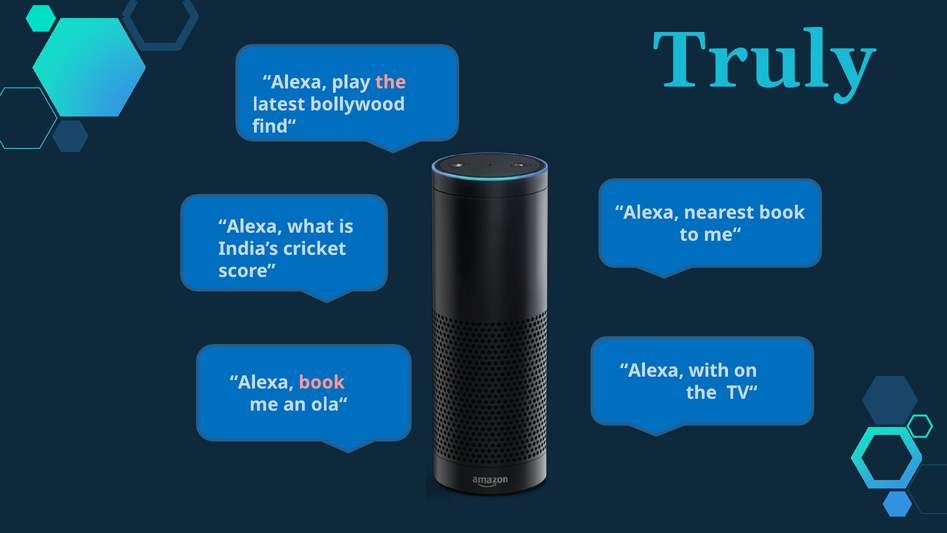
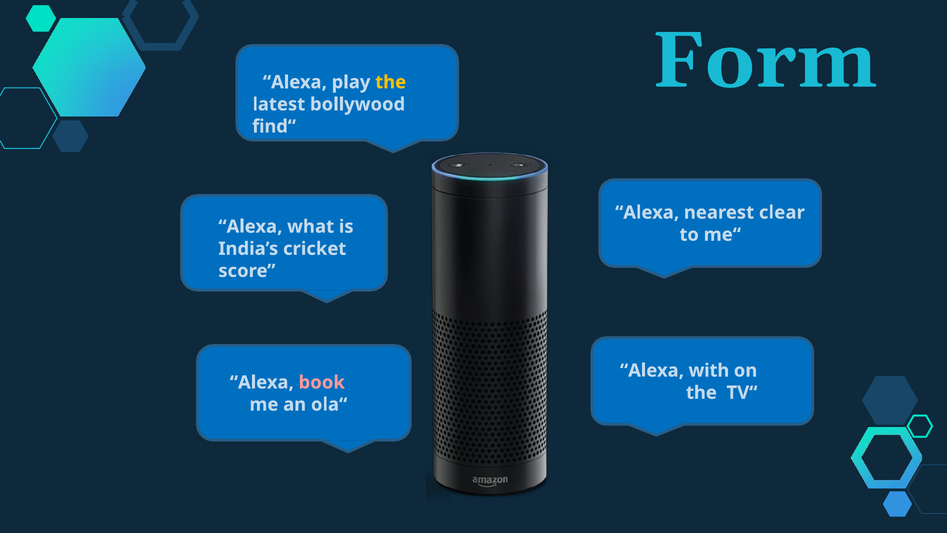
Truly: Truly -> Form
the at (391, 82) colour: pink -> yellow
nearest book: book -> clear
